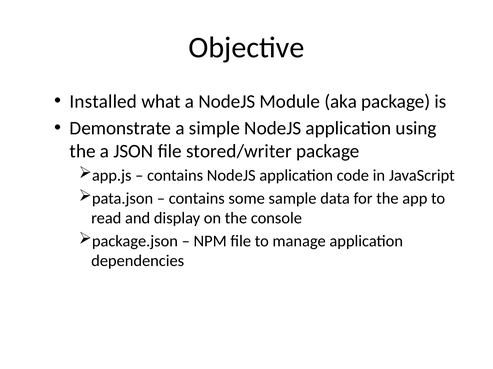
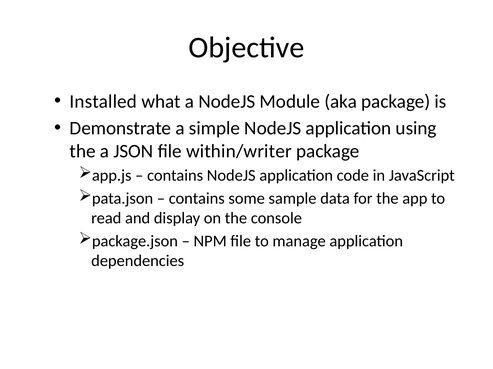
stored/writer: stored/writer -> within/writer
